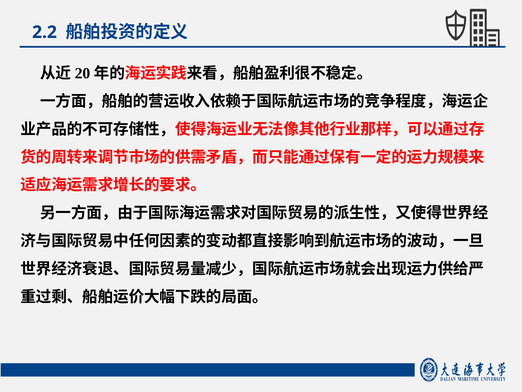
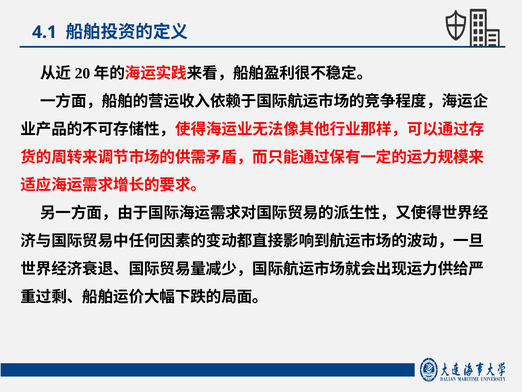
2.2: 2.2 -> 4.1
